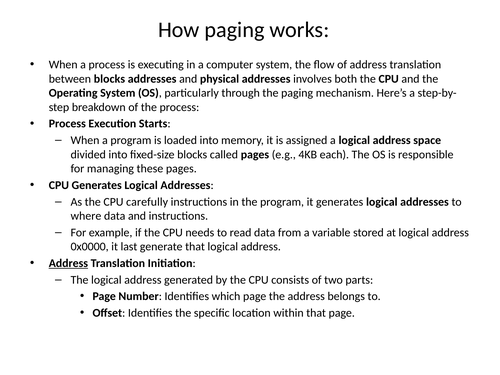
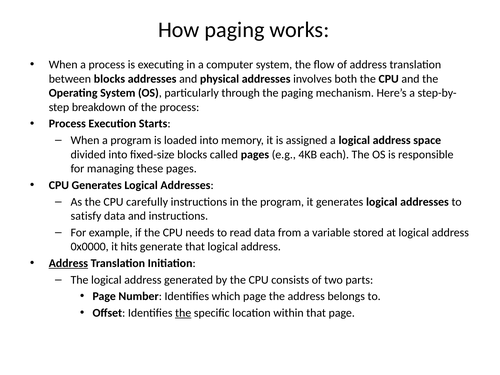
where: where -> satisfy
last: last -> hits
the at (183, 313) underline: none -> present
